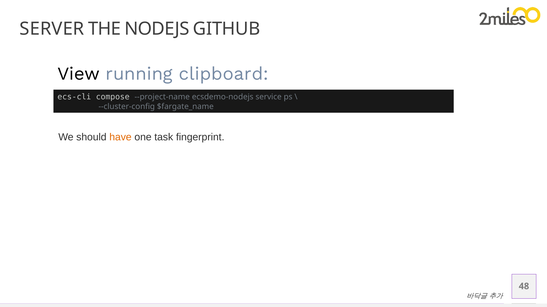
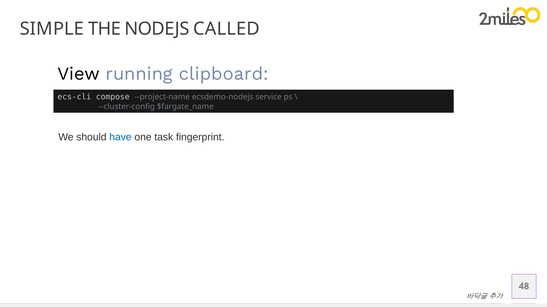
SERVER: SERVER -> SIMPLE
GITHUB: GITHUB -> CALLED
have colour: orange -> blue
